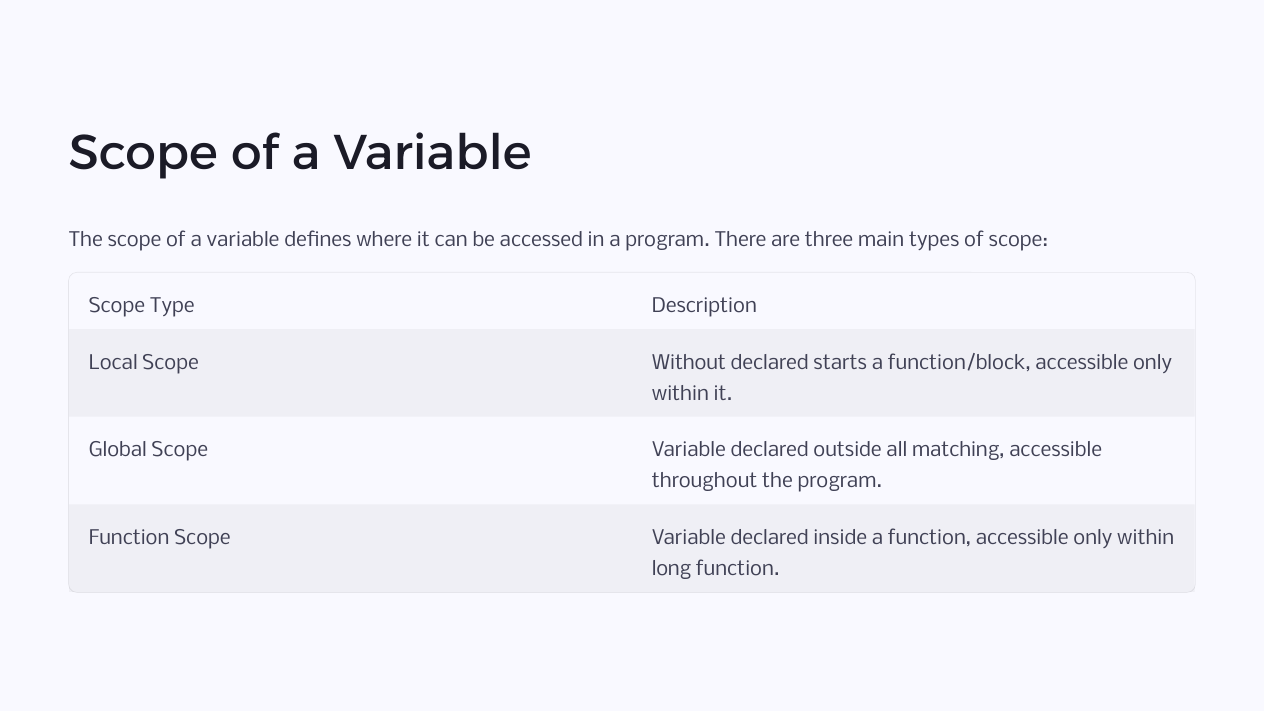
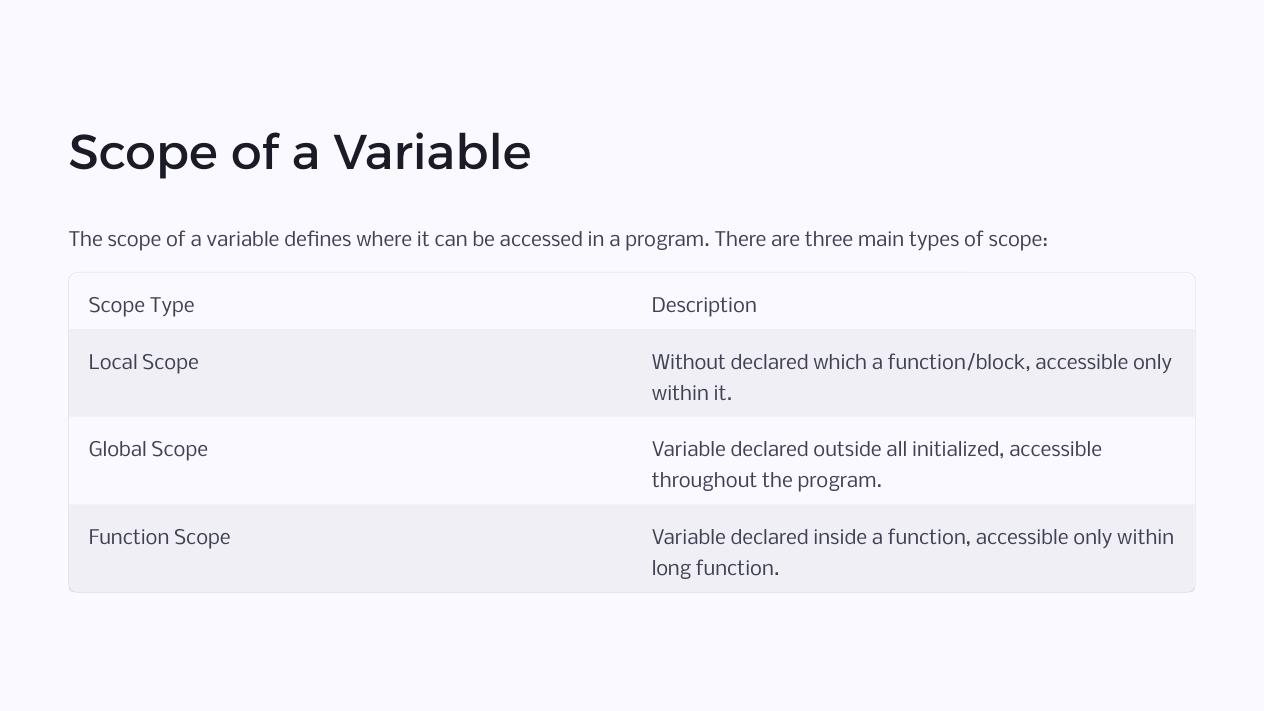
starts: starts -> which
matching: matching -> initialized
